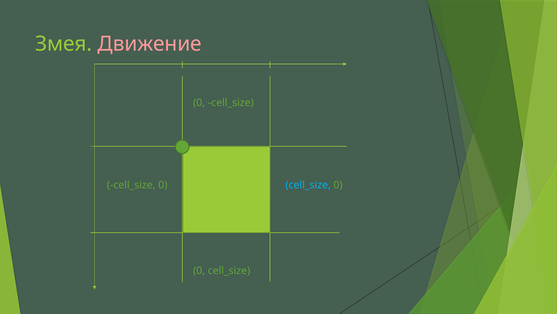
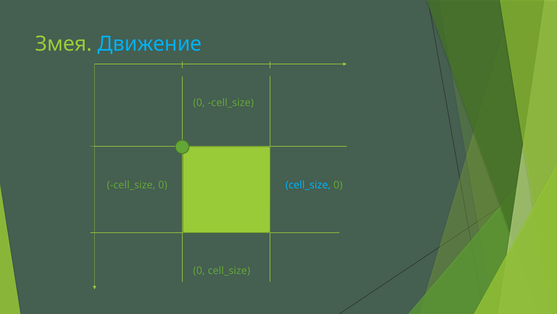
Движение colour: pink -> light blue
